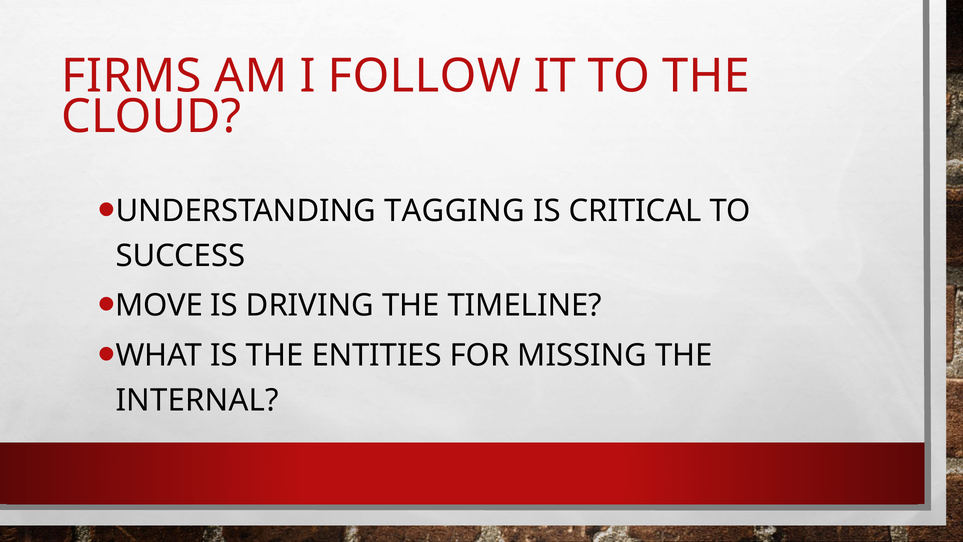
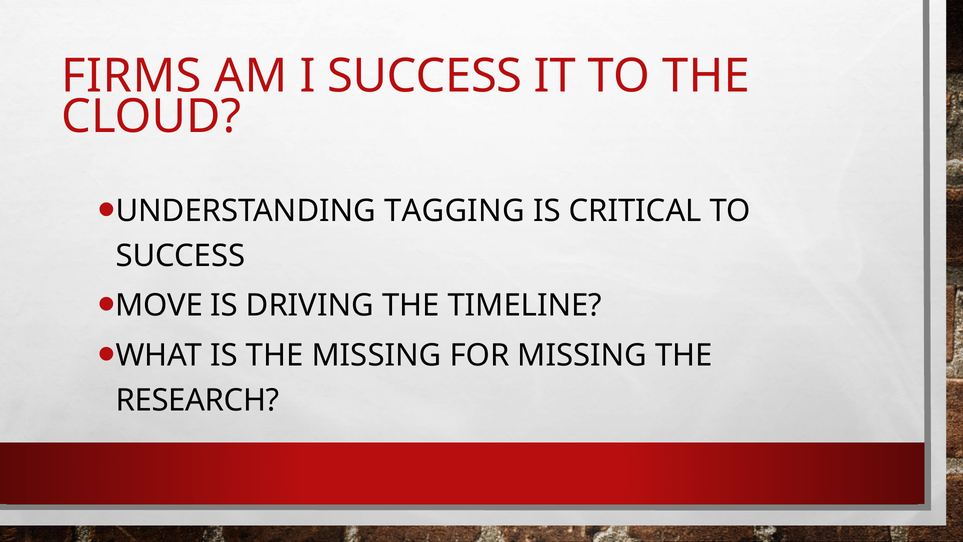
I FOLLOW: FOLLOW -> SUCCESS
THE ENTITIES: ENTITIES -> MISSING
INTERNAL: INTERNAL -> RESEARCH
